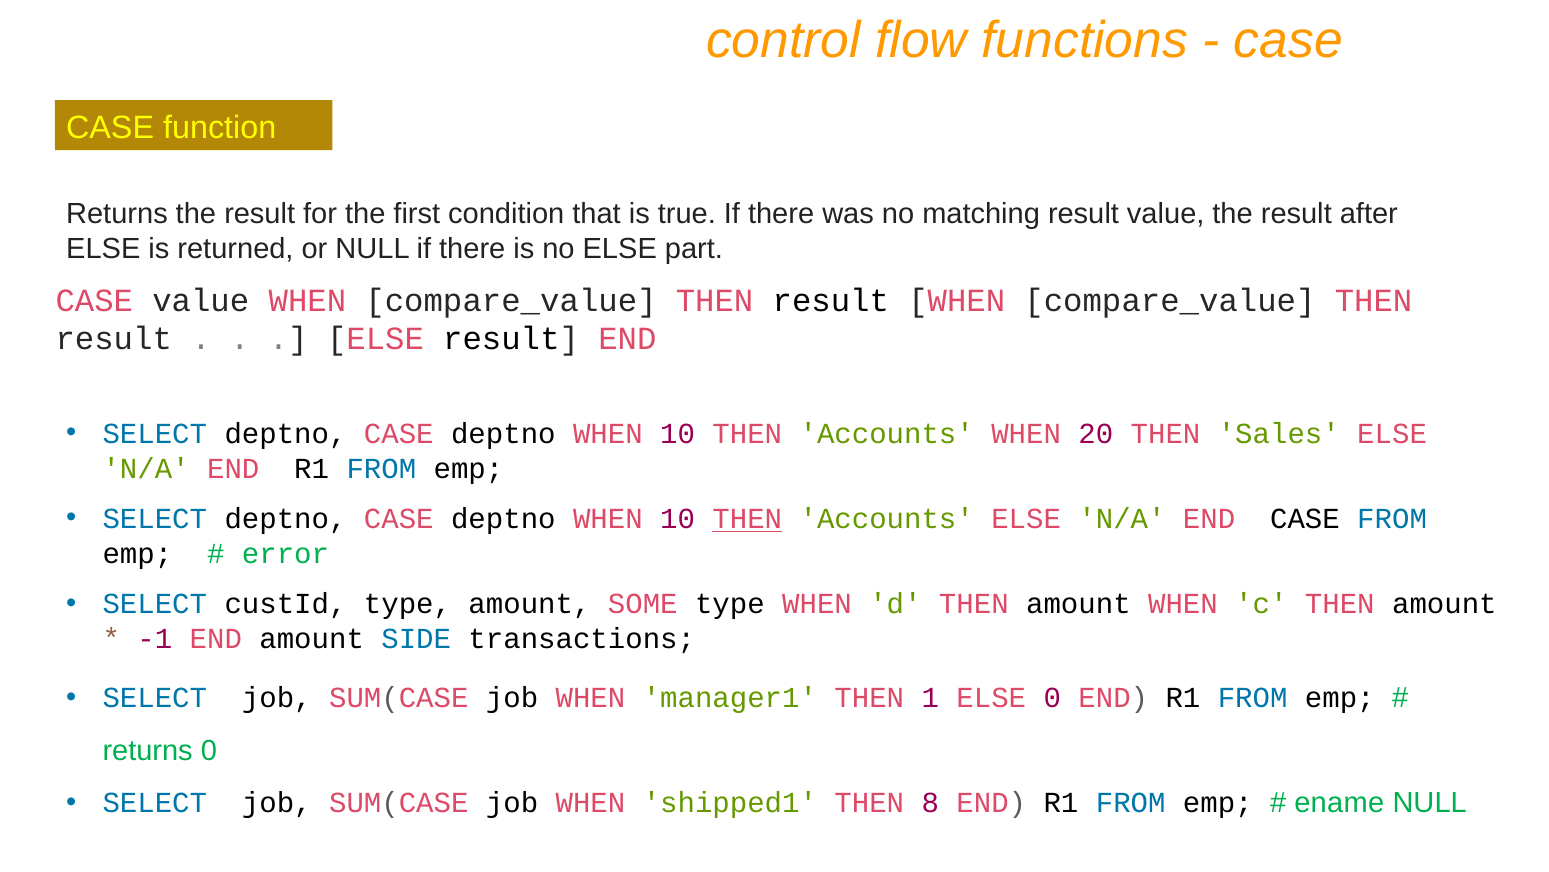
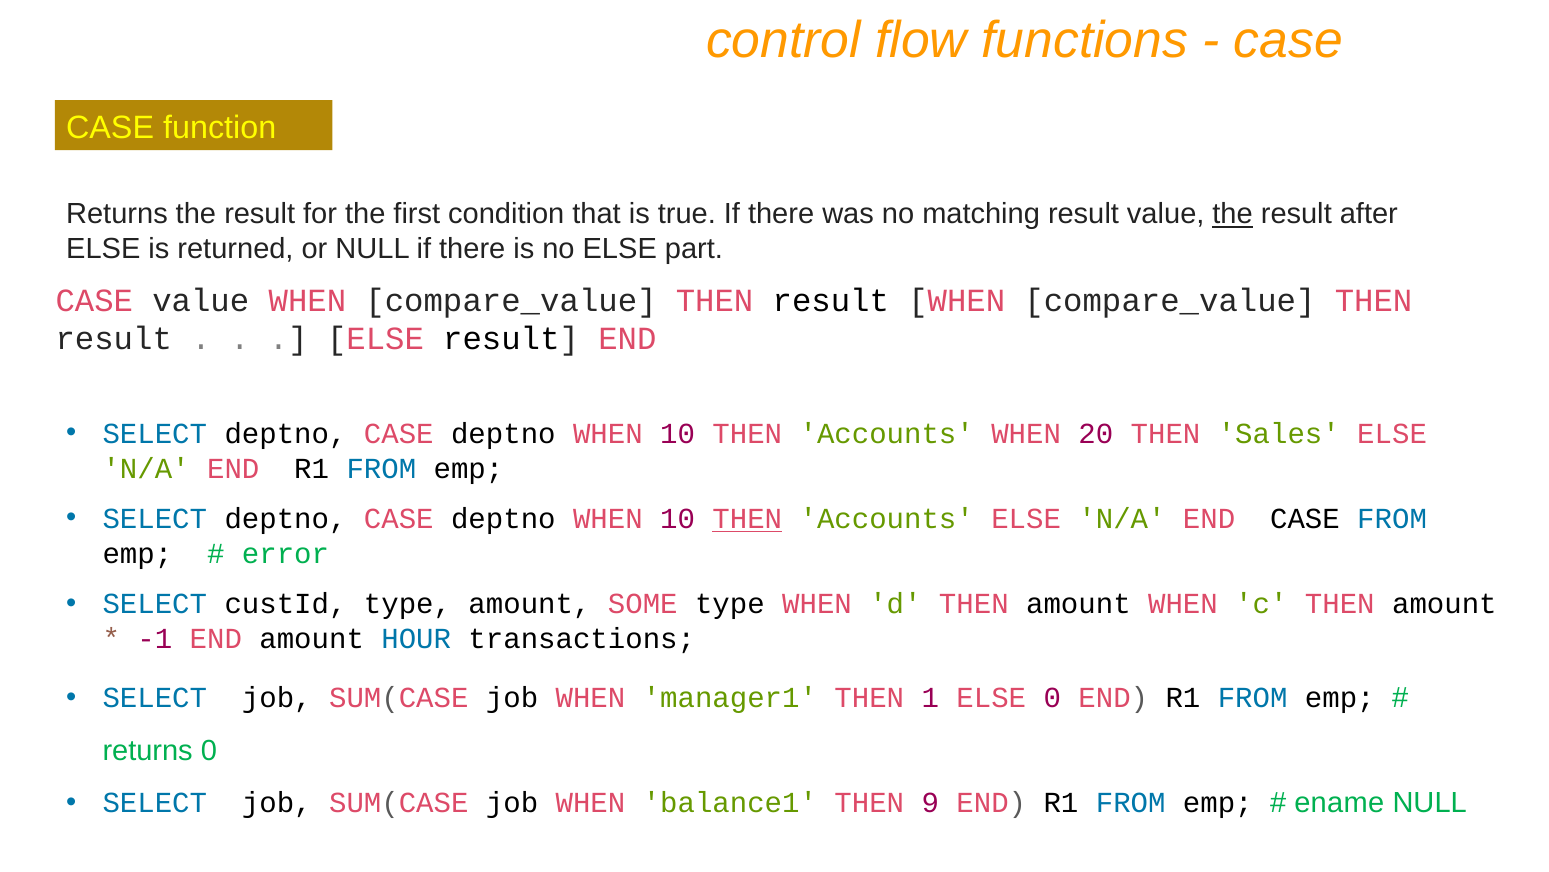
the at (1233, 214) underline: none -> present
SIDE: SIDE -> HOUR
shipped1: shipped1 -> balance1
8: 8 -> 9
